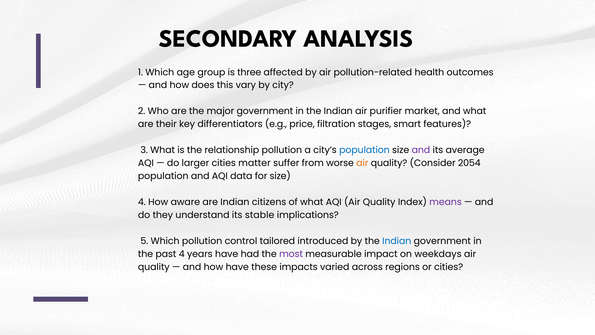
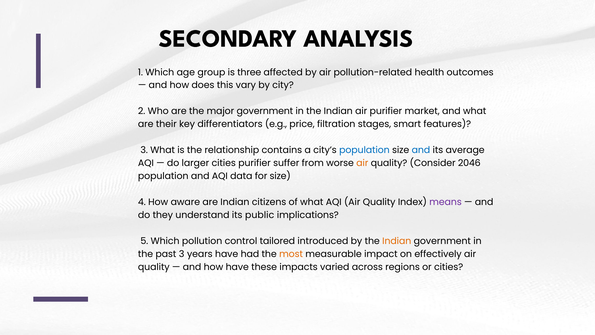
relationship pollution: pollution -> contains
and at (421, 150) colour: purple -> blue
cities matter: matter -> purifier
2054: 2054 -> 2046
stable: stable -> public
Indian at (397, 241) colour: blue -> orange
past 4: 4 -> 3
most colour: purple -> orange
weekdays: weekdays -> effectively
